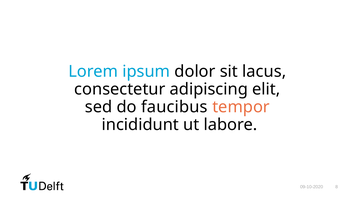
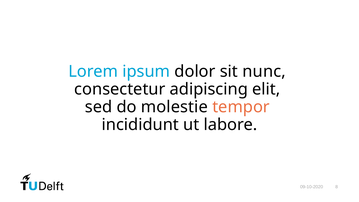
lacus: lacus -> nunc
faucibus: faucibus -> molestie
